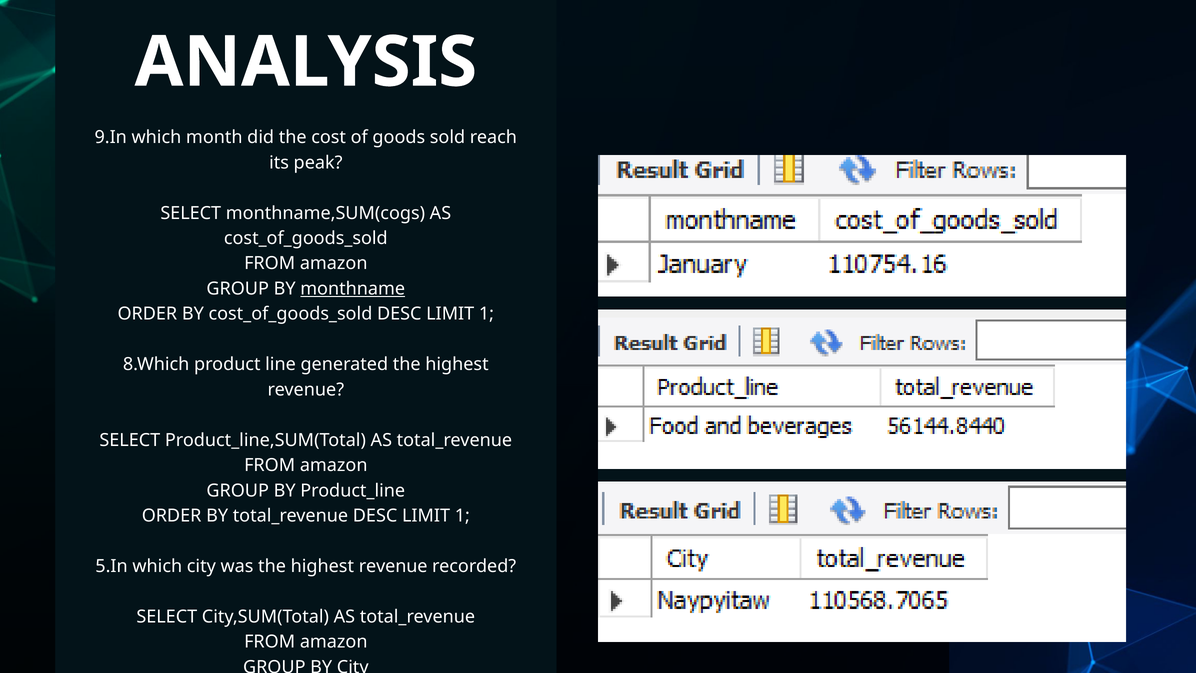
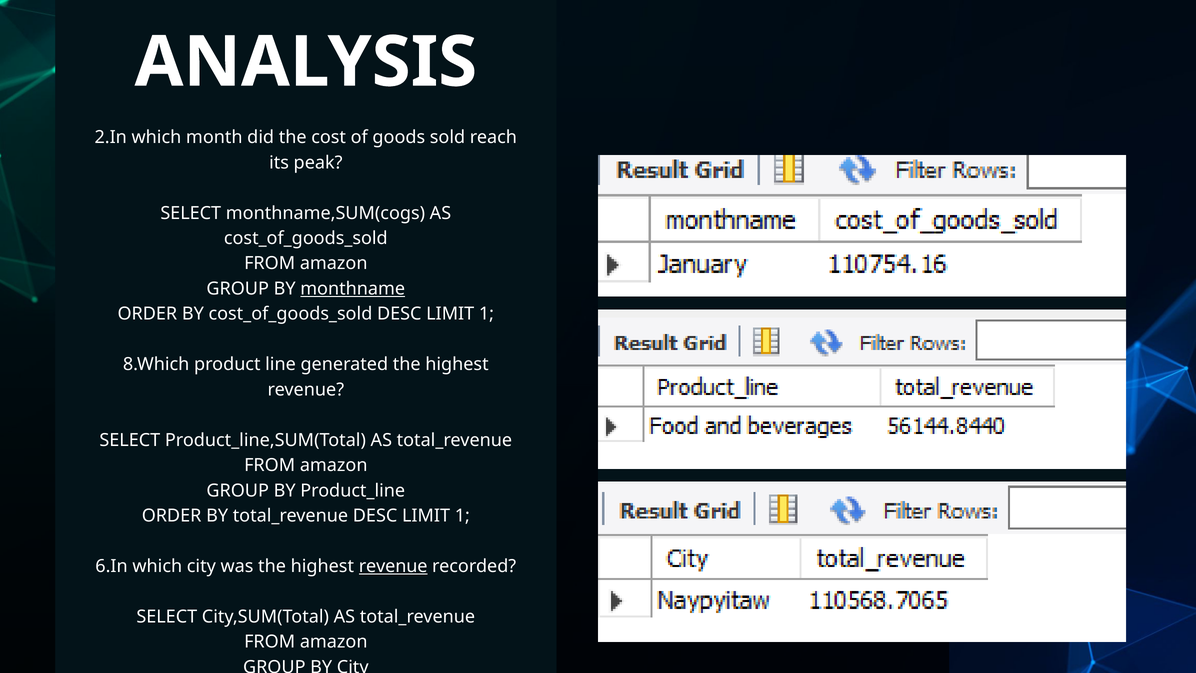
9.In: 9.In -> 2.In
5.In: 5.In -> 6.In
revenue at (393, 566) underline: none -> present
